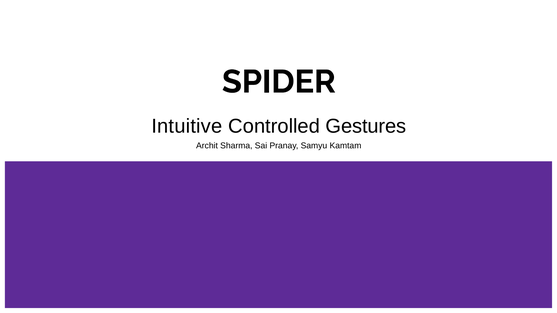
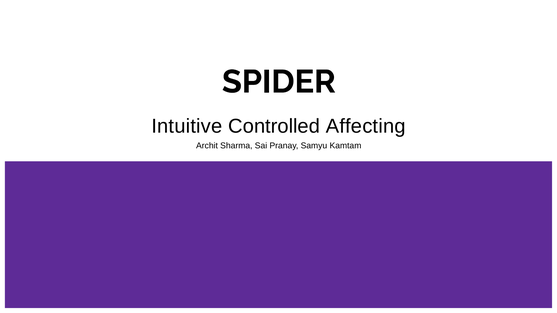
Gestures: Gestures -> Affecting
